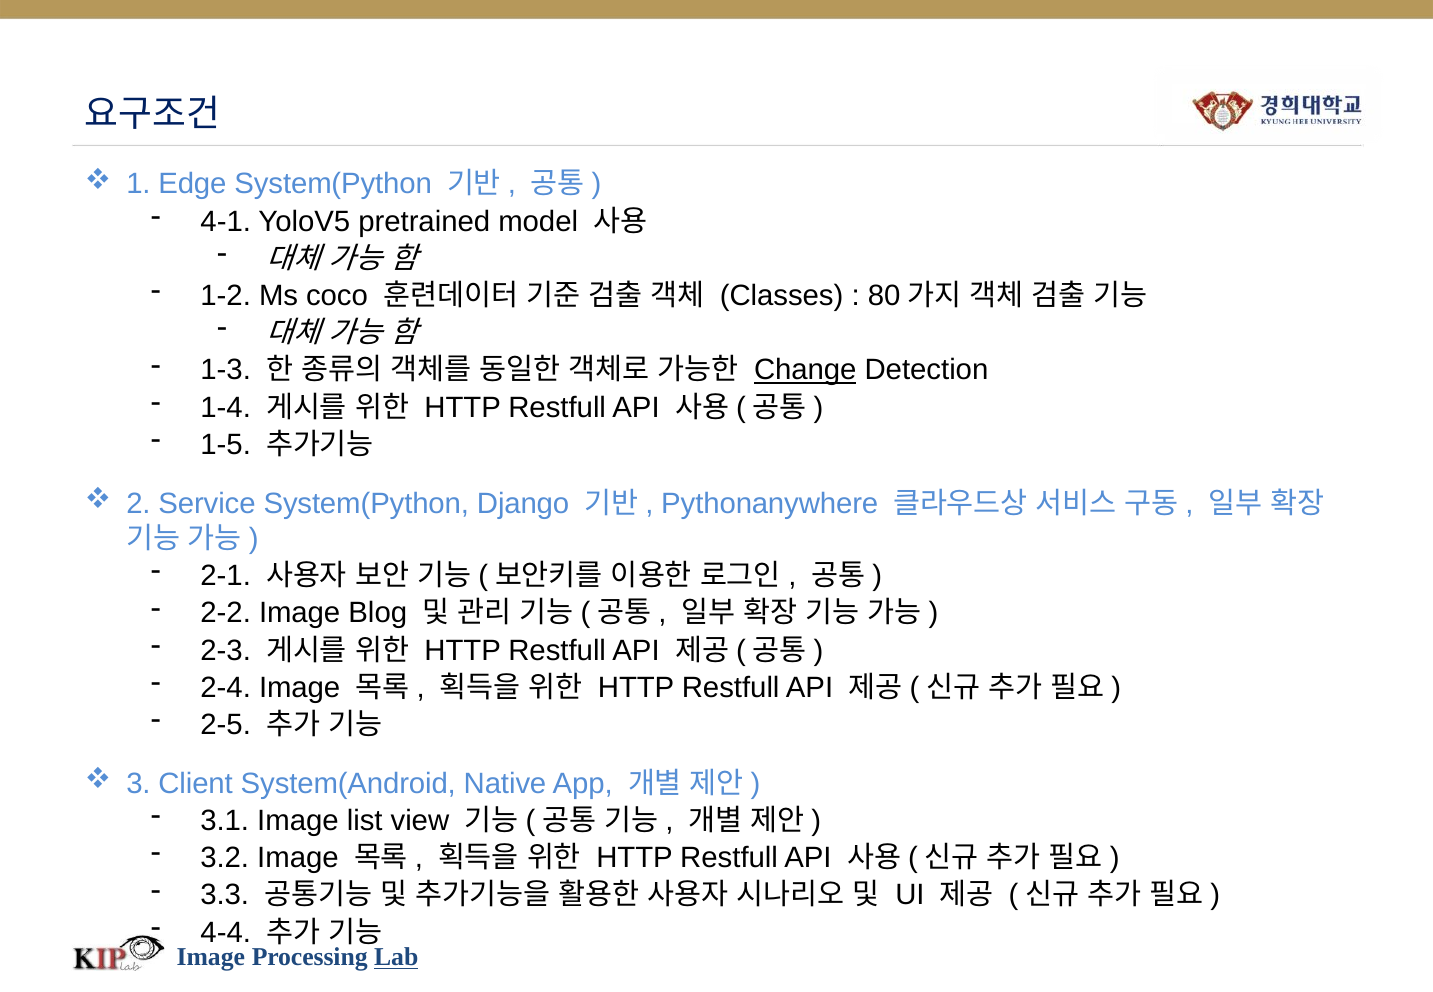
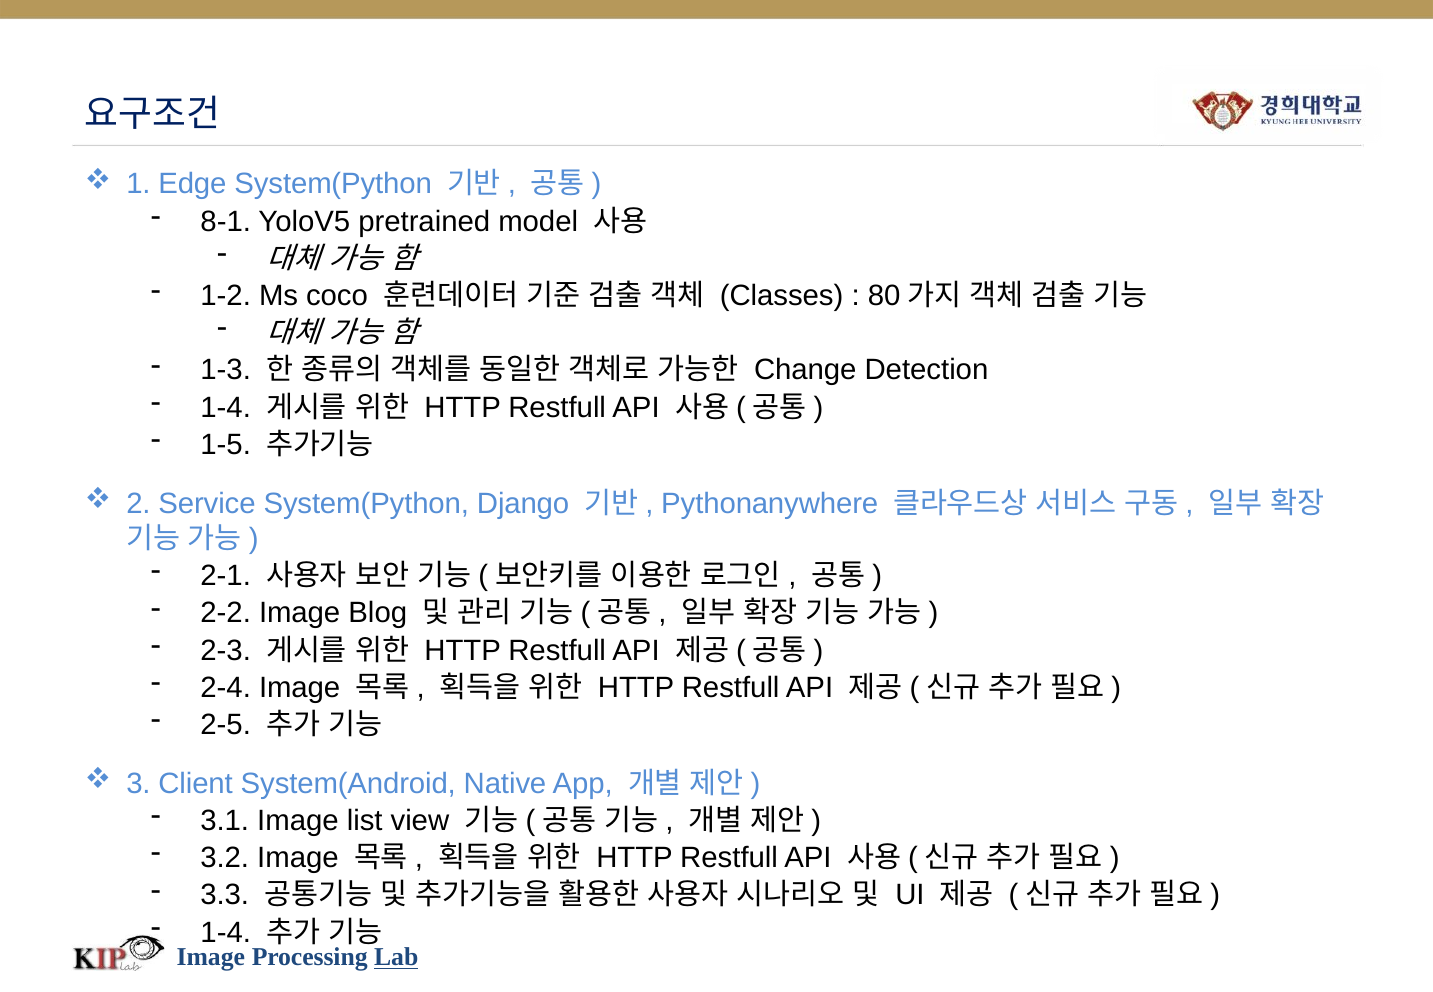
4-1: 4-1 -> 8-1
Change underline: present -> none
4-4 at (226, 932): 4-4 -> 1-4
